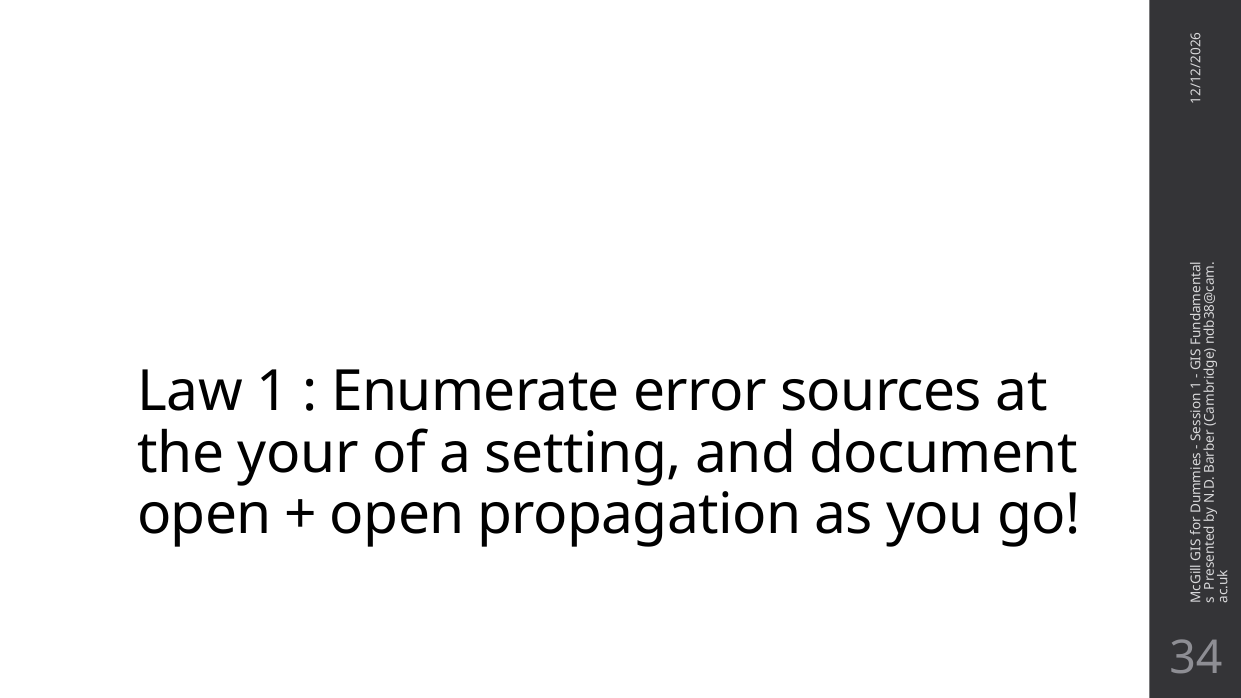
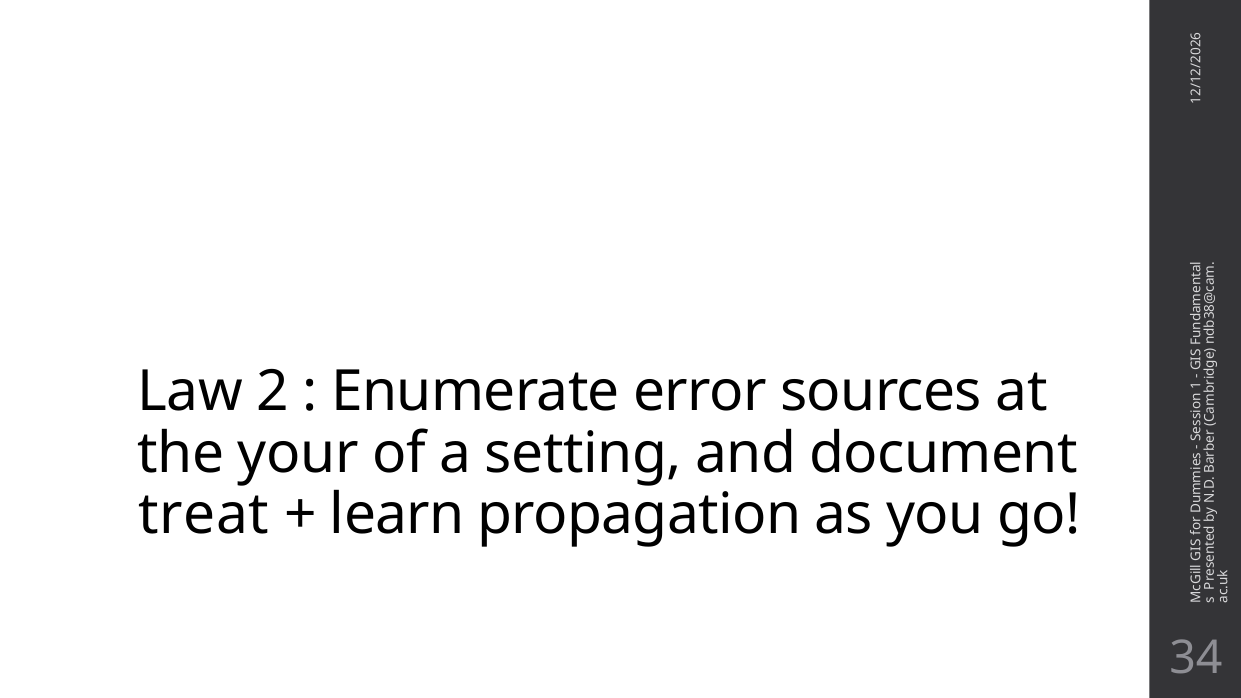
Law 1: 1 -> 2
open at (205, 515): open -> treat
open at (397, 515): open -> learn
